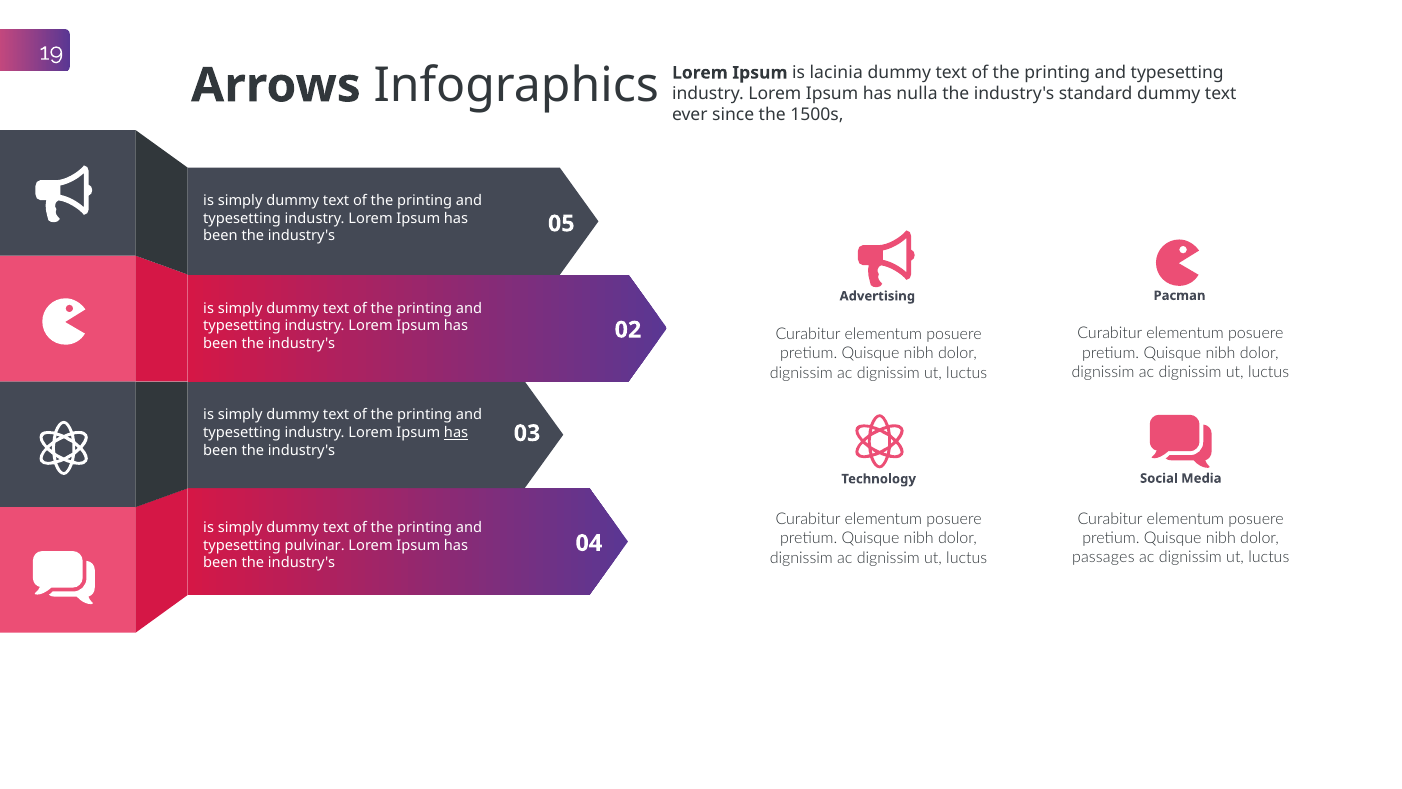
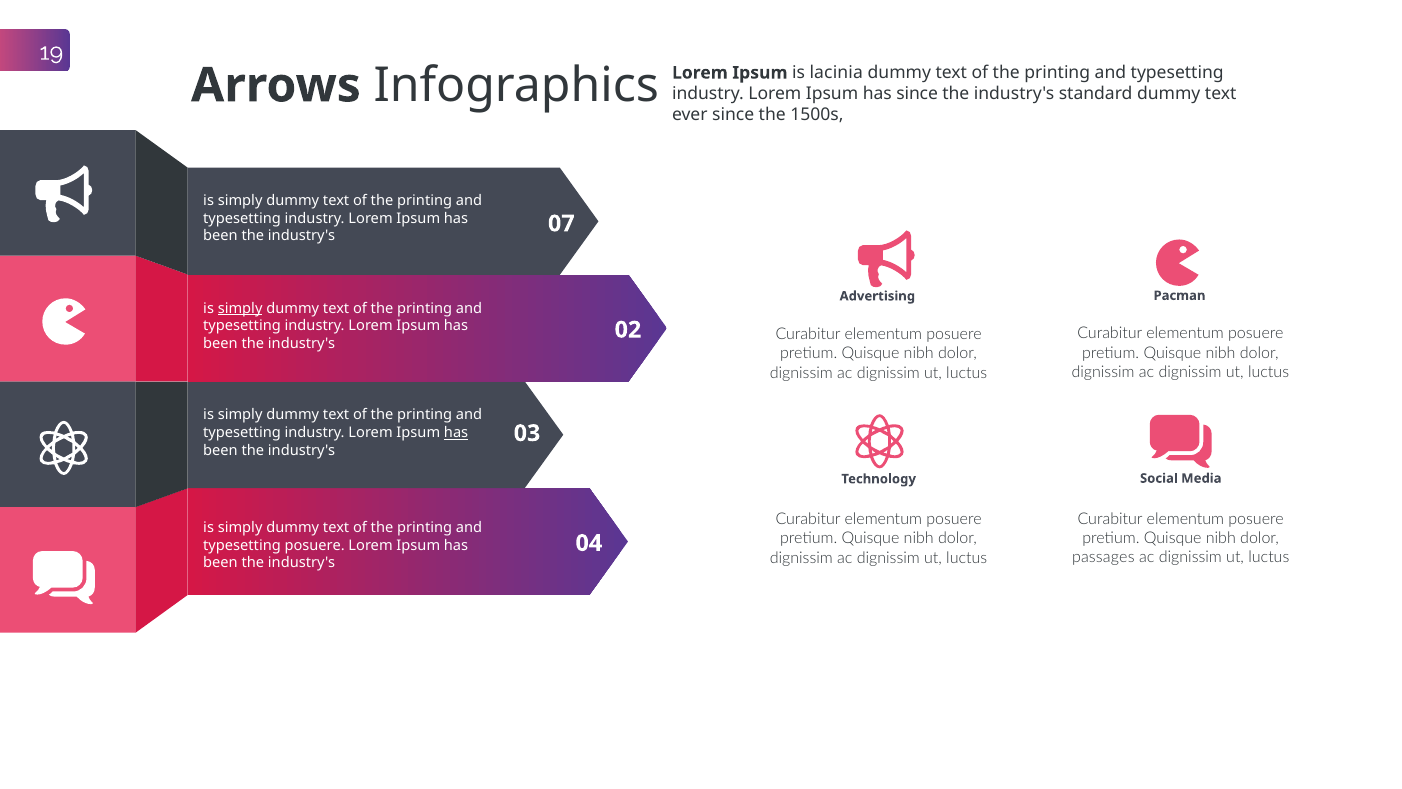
has nulla: nulla -> since
05: 05 -> 07
simply at (240, 308) underline: none -> present
typesetting pulvinar: pulvinar -> posuere
